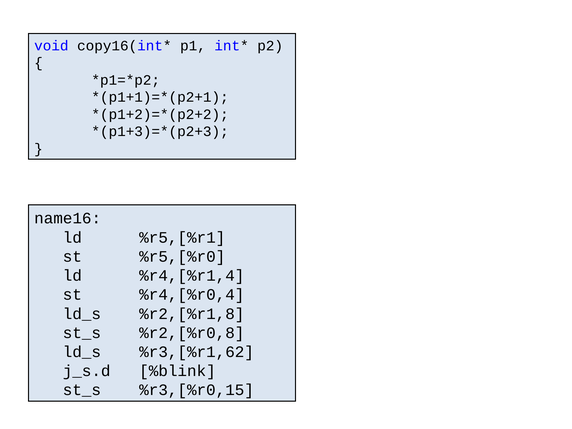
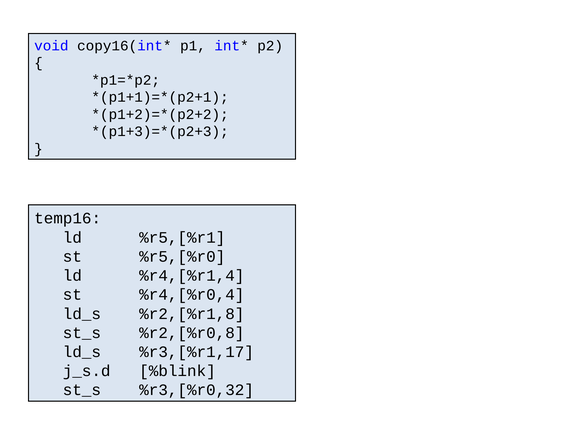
name16: name16 -> temp16
%r3,[%r1,62: %r3,[%r1,62 -> %r3,[%r1,17
%r3,[%r0,15: %r3,[%r0,15 -> %r3,[%r0,32
